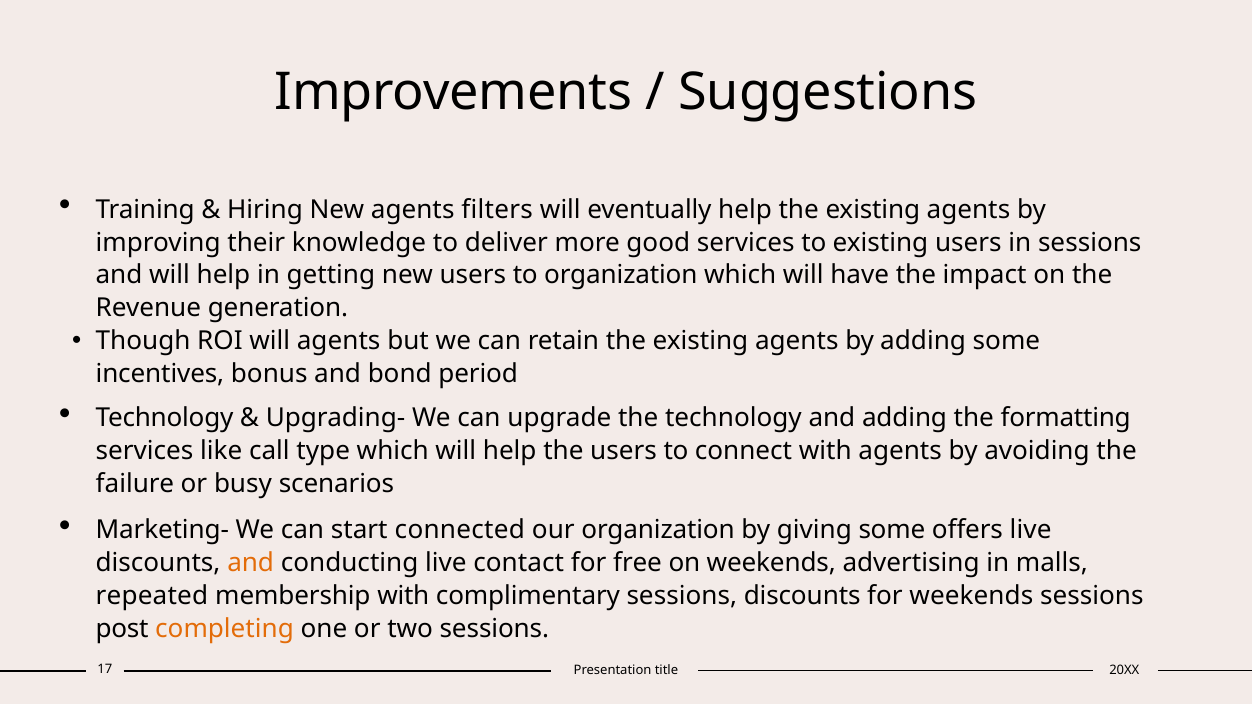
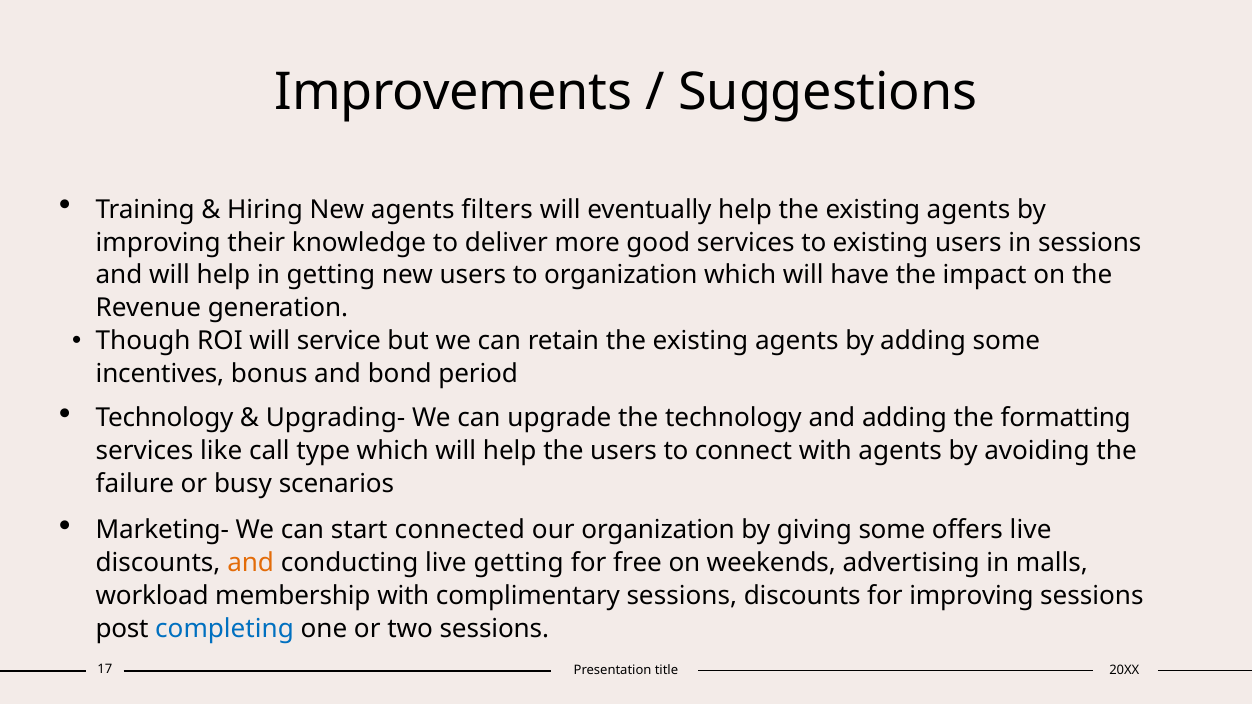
will agents: agents -> service
live contact: contact -> getting
repeated: repeated -> workload
for weekends: weekends -> improving
completing colour: orange -> blue
